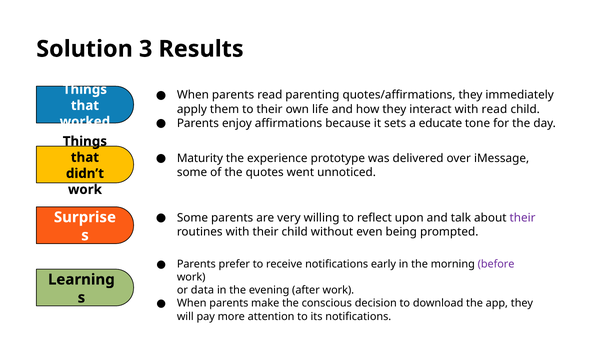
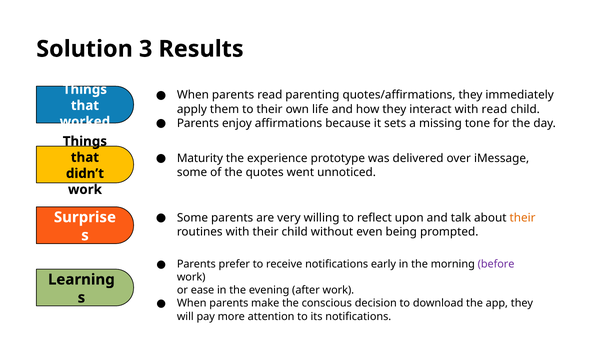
educate: educate -> missing
their at (523, 218) colour: purple -> orange
data: data -> ease
